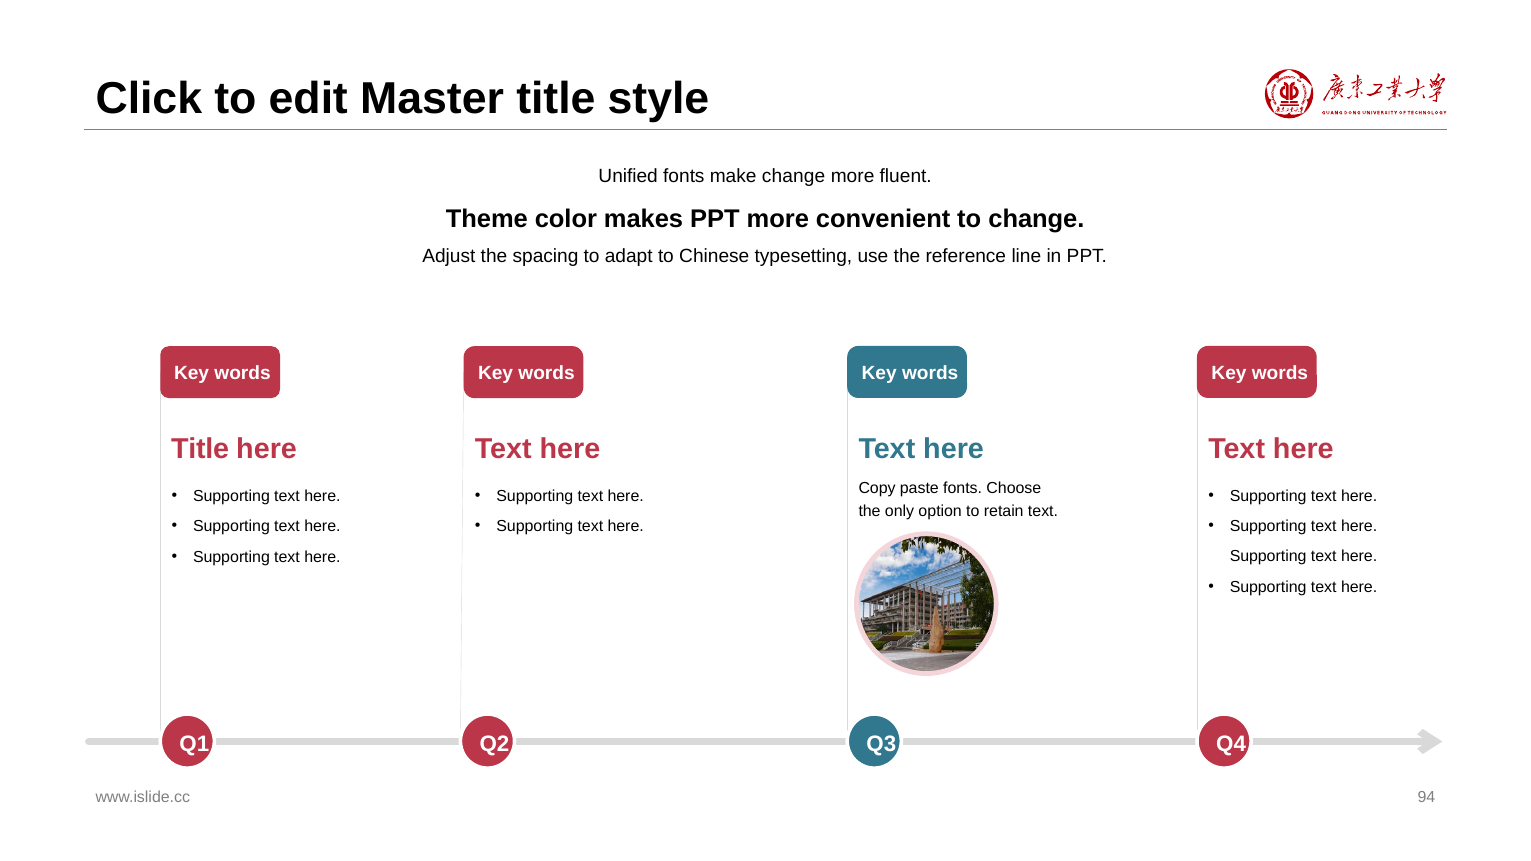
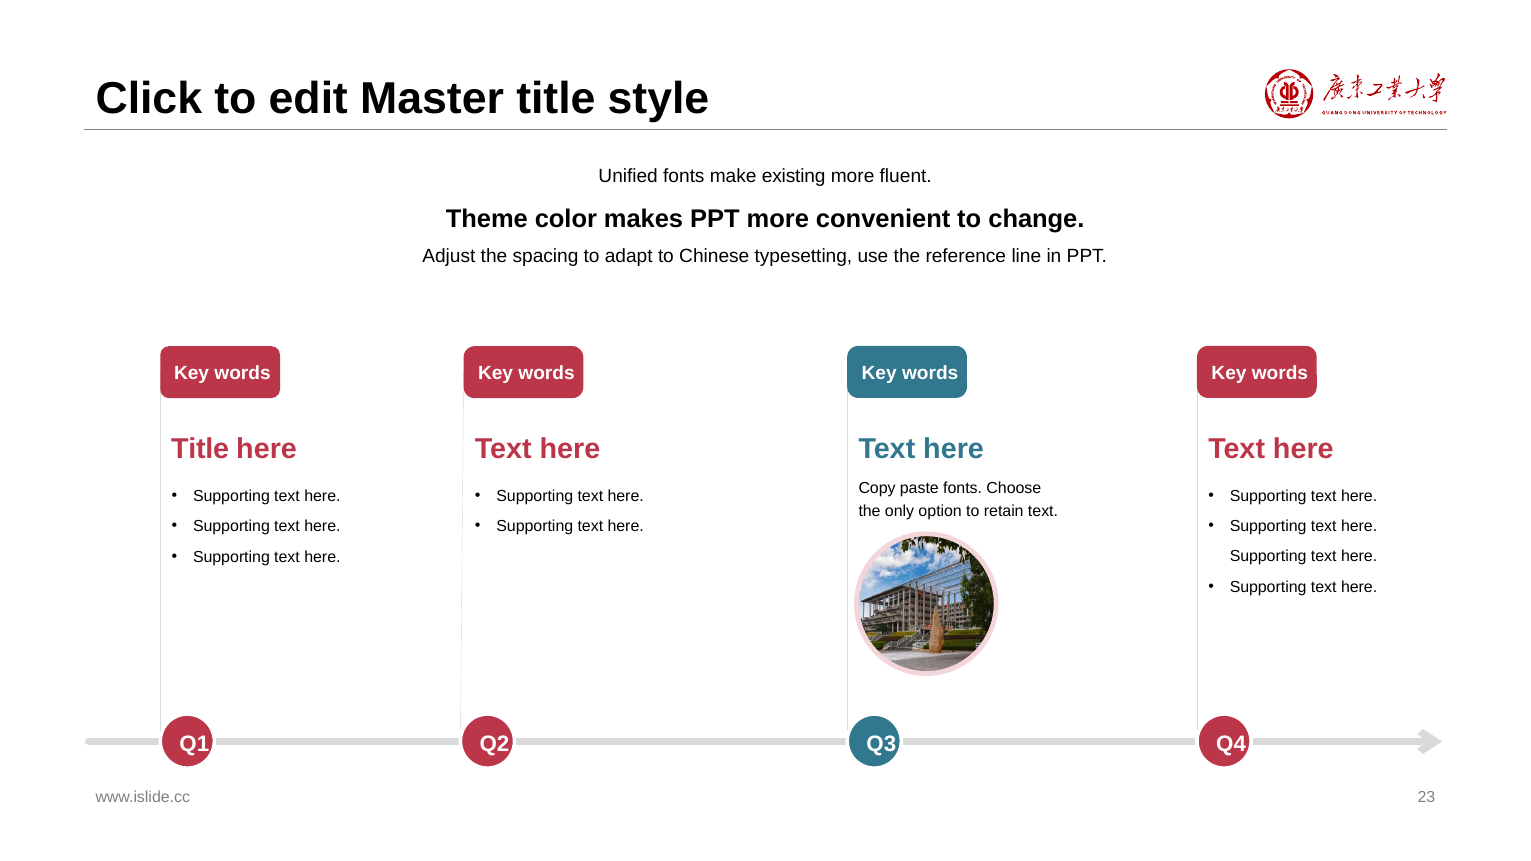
make change: change -> existing
94: 94 -> 23
